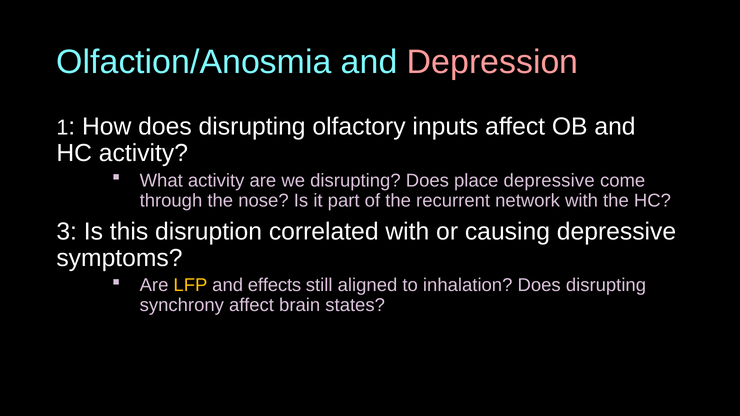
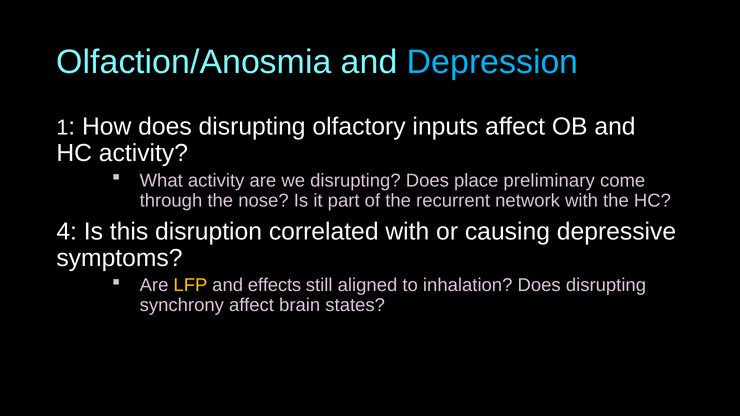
Depression colour: pink -> light blue
place depressive: depressive -> preliminary
3: 3 -> 4
